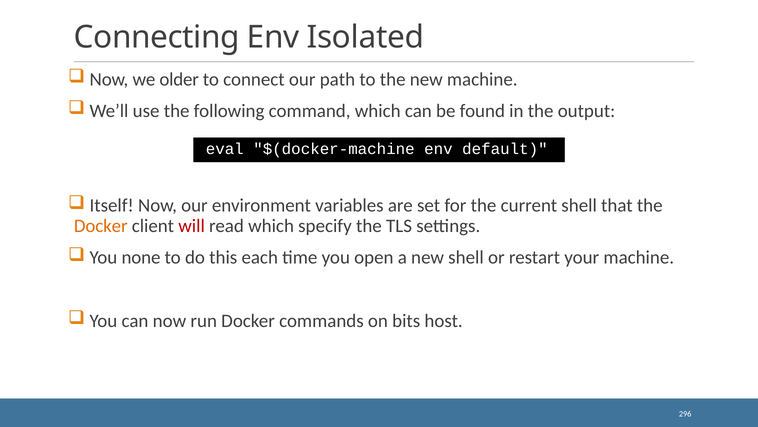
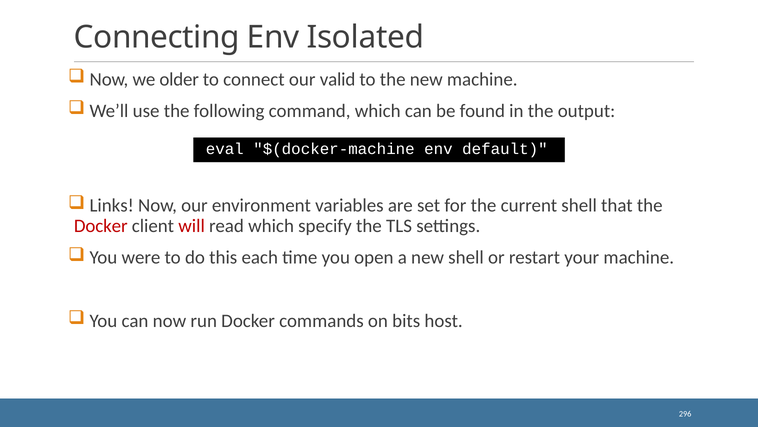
path: path -> valid
Itself: Itself -> Links
Docker at (101, 226) colour: orange -> red
none: none -> were
